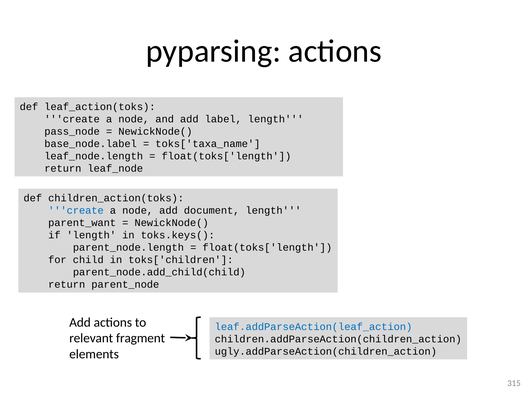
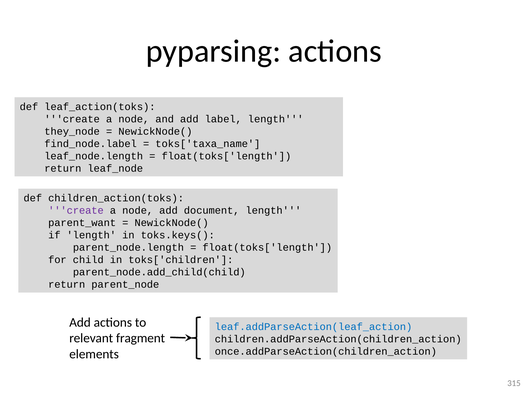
pass_node: pass_node -> they_node
base_node.label: base_node.label -> find_node.label
create at (76, 211) colour: blue -> purple
ugly.addParseAction(children_action: ugly.addParseAction(children_action -> once.addParseAction(children_action
